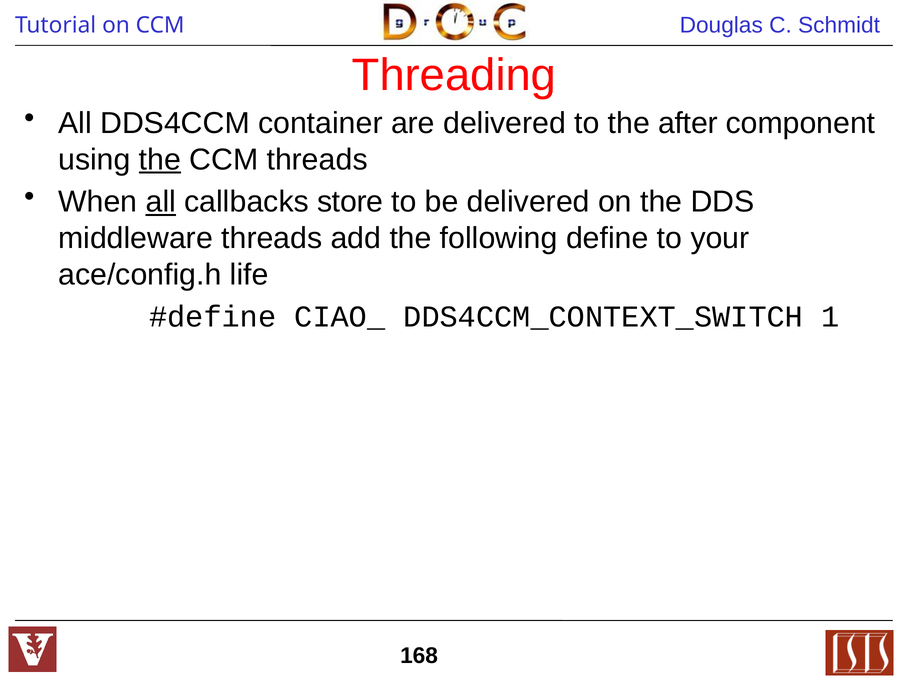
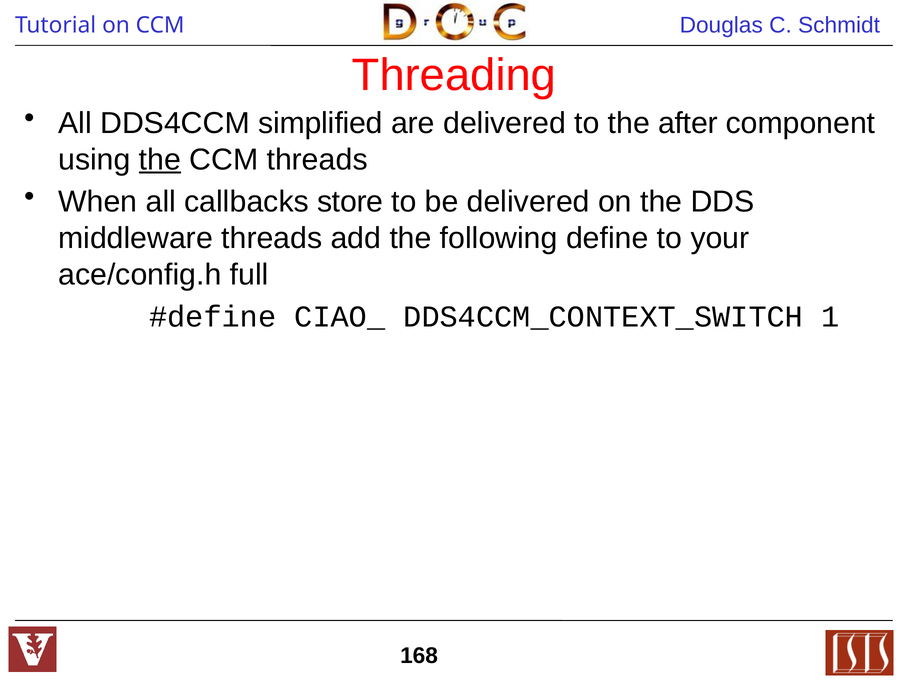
container: container -> simplified
all at (161, 202) underline: present -> none
life: life -> full
